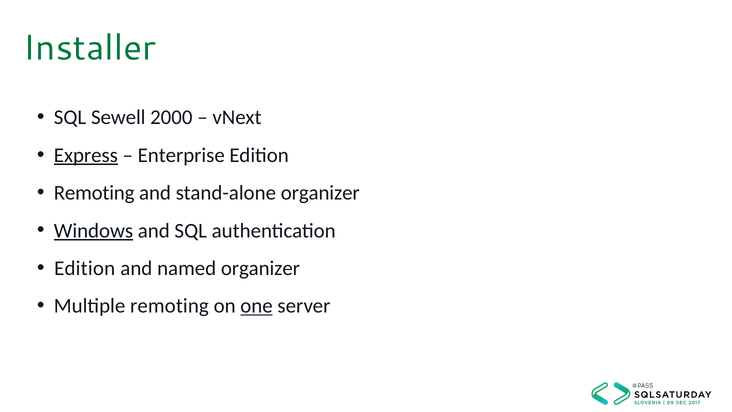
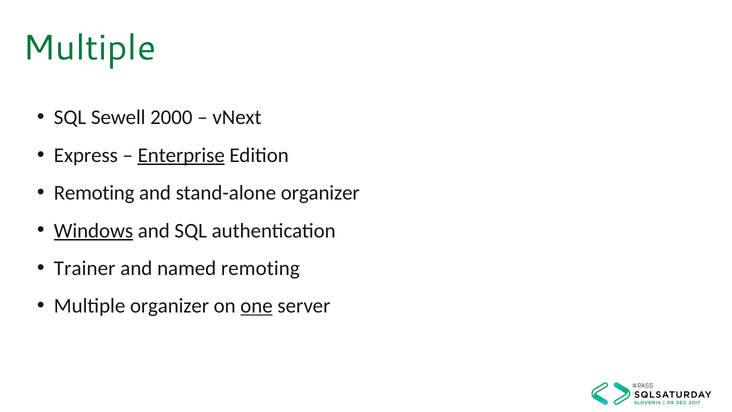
Installer at (90, 48): Installer -> Multiple
Express underline: present -> none
Enterprise underline: none -> present
Edition at (85, 268): Edition -> Trainer
named organizer: organizer -> remoting
Multiple remoting: remoting -> organizer
